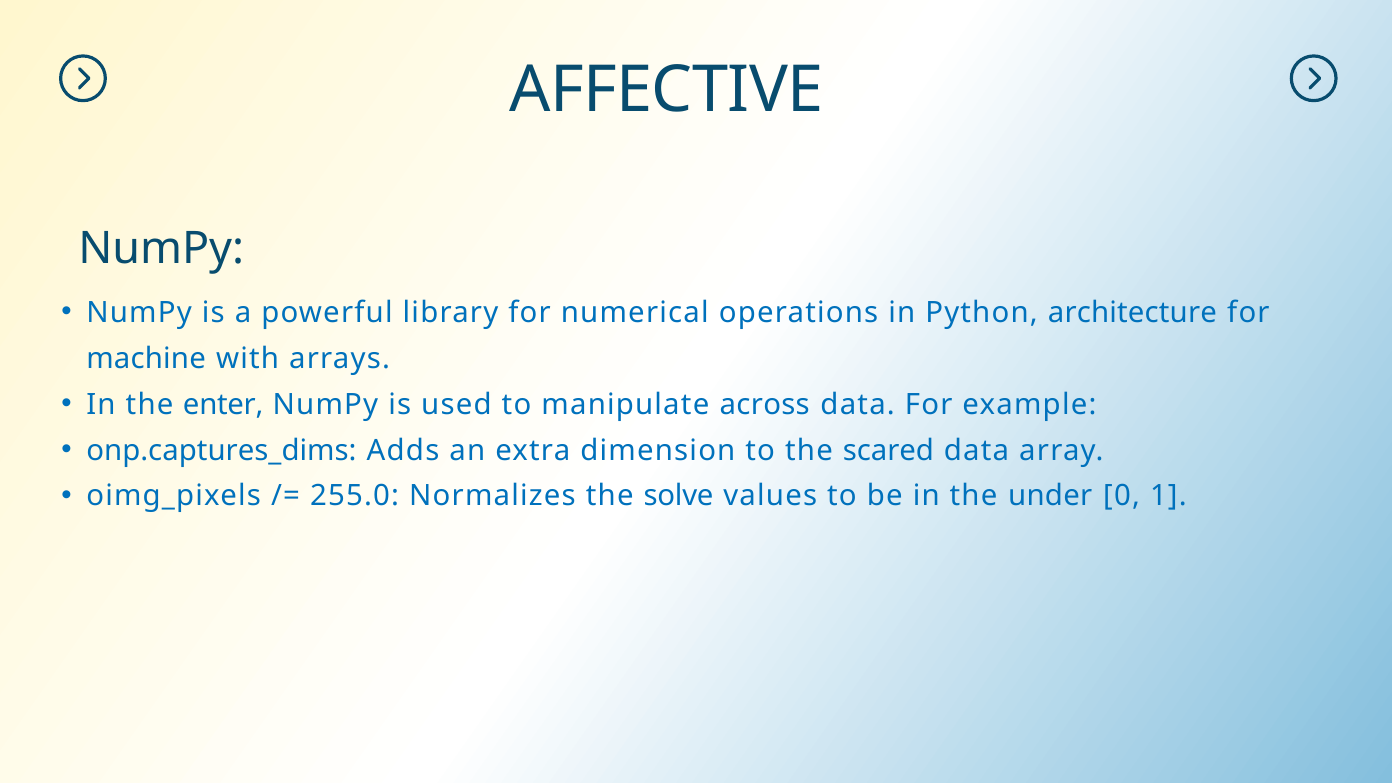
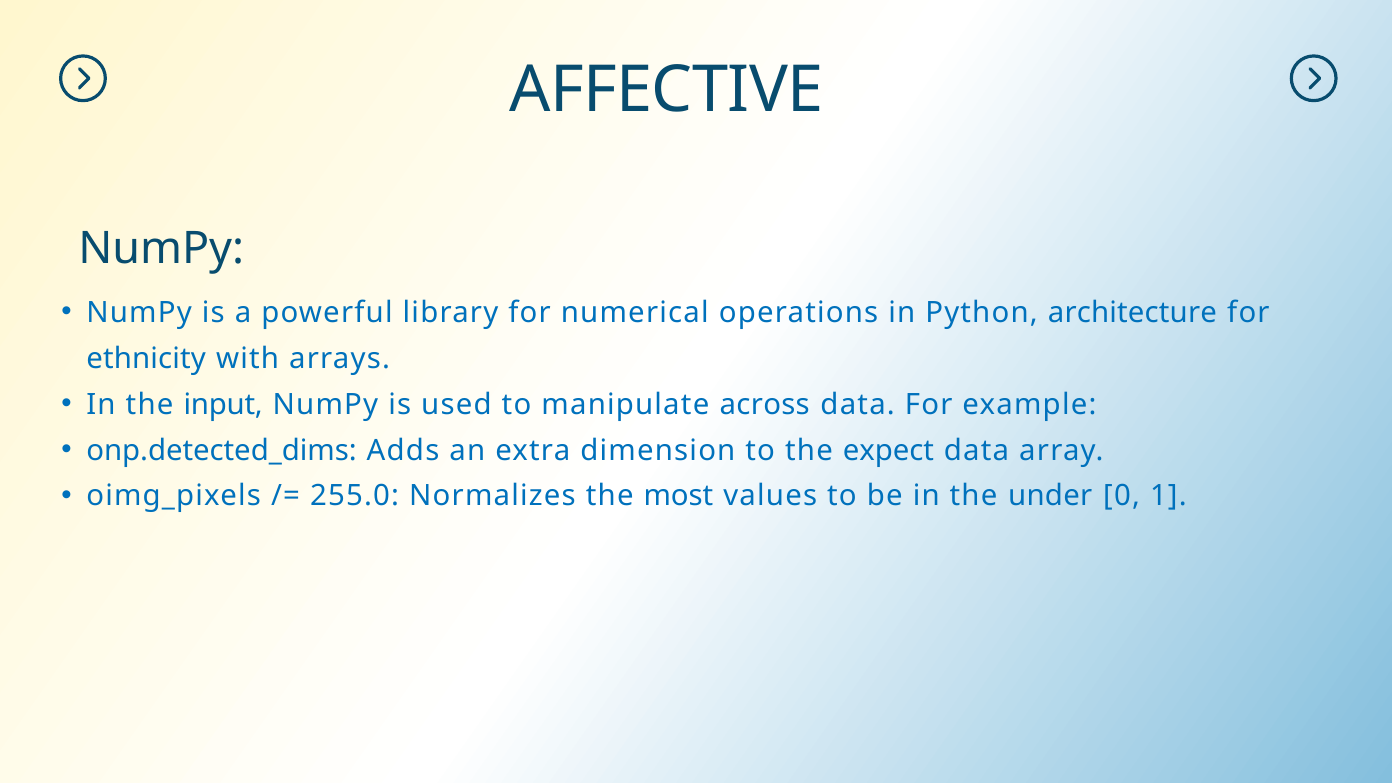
machine: machine -> ethnicity
enter: enter -> input
onp.captures_dims: onp.captures_dims -> onp.detected_dims
scared: scared -> expect
solve: solve -> most
